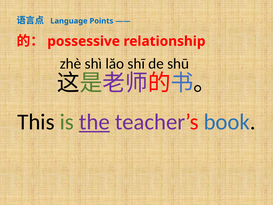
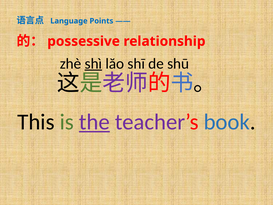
shì underline: none -> present
